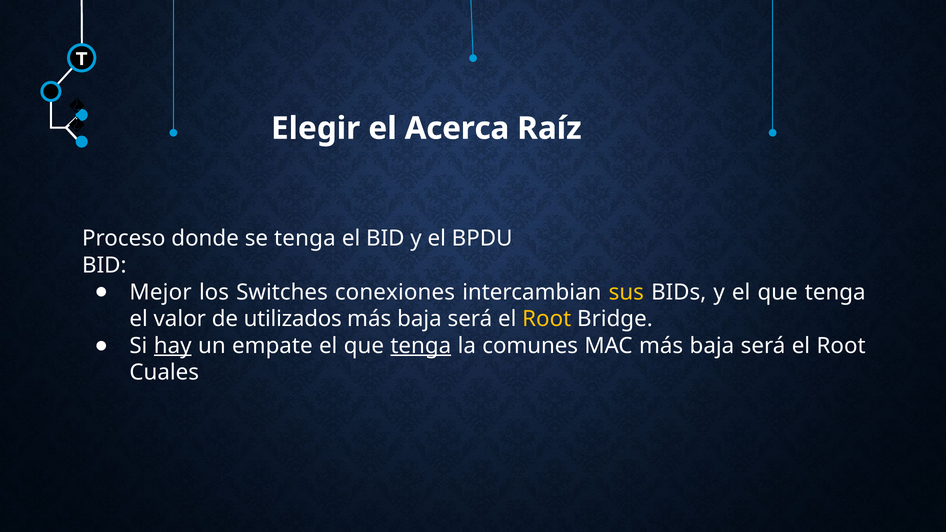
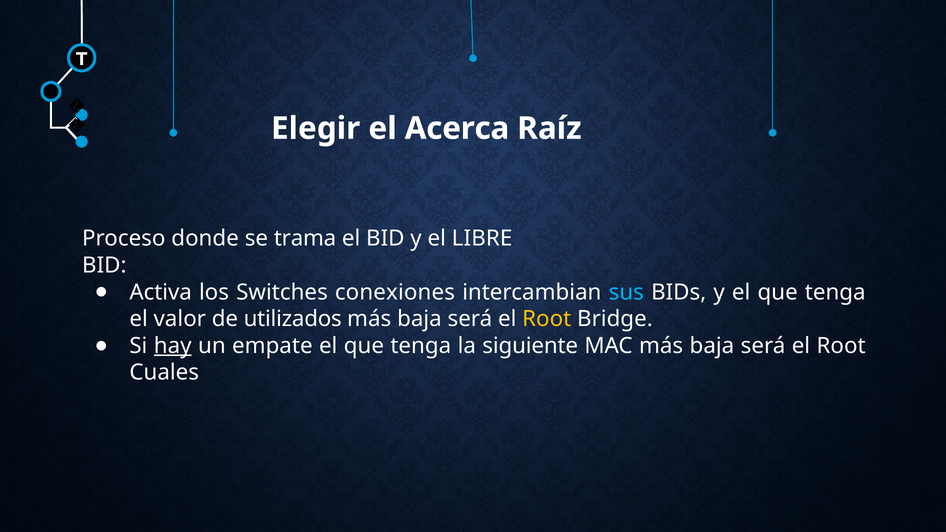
se tenga: tenga -> trama
BPDU: BPDU -> LIBRE
Mejor: Mejor -> Activa
sus colour: yellow -> light blue
tenga at (421, 346) underline: present -> none
comunes: comunes -> siguiente
